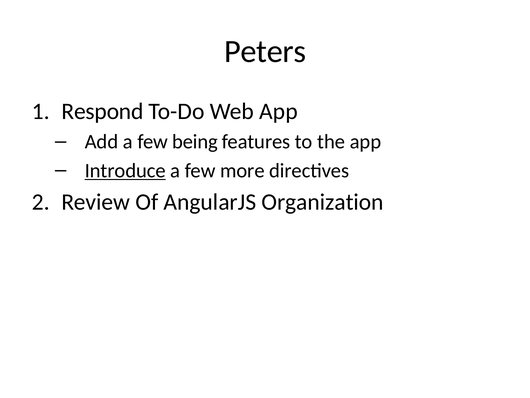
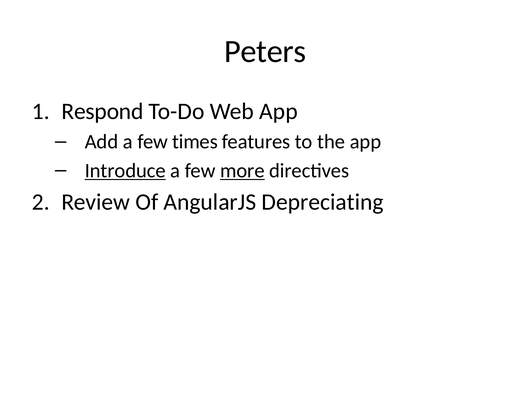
being: being -> times
more underline: none -> present
Organization: Organization -> Depreciating
